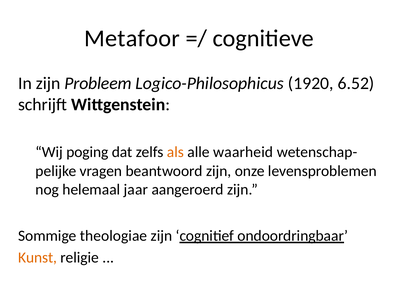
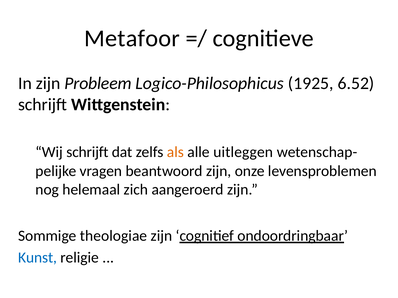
1920: 1920 -> 1925
Wij poging: poging -> schrijft
waarheid: waarheid -> uitleggen
jaar: jaar -> zich
Kunst colour: orange -> blue
